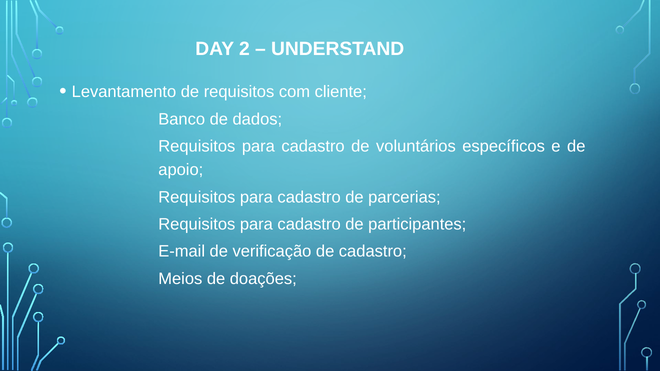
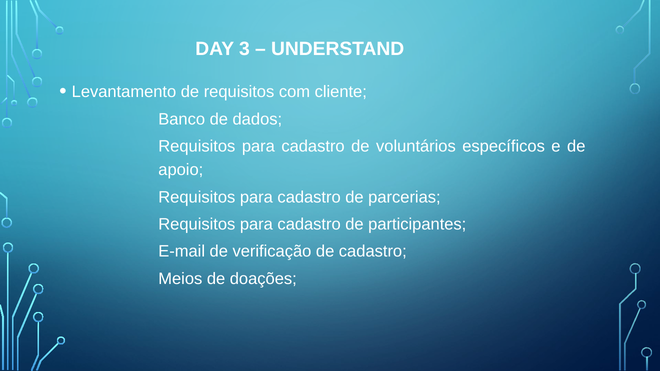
2: 2 -> 3
